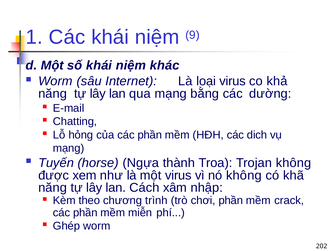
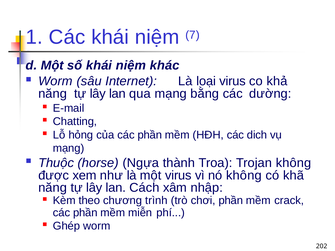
9: 9 -> 7
Tuyến: Tuyến -> Thuộc
